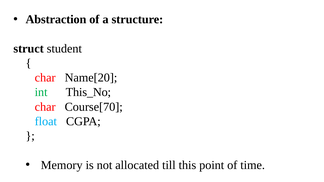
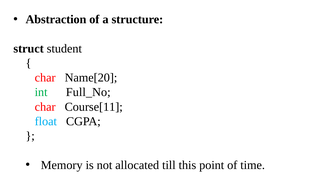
This_No: This_No -> Full_No
Course[70: Course[70 -> Course[11
